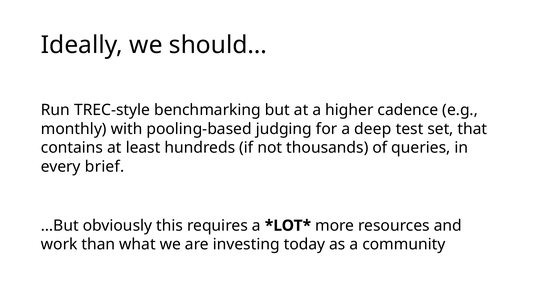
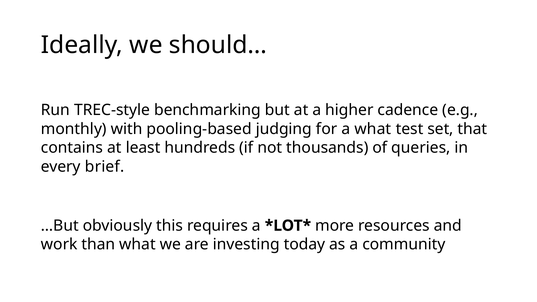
a deep: deep -> what
